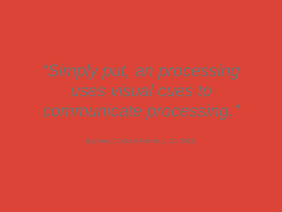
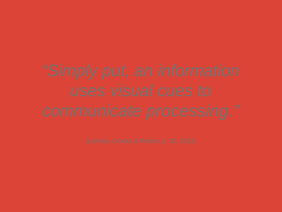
an processing: processing -> information
